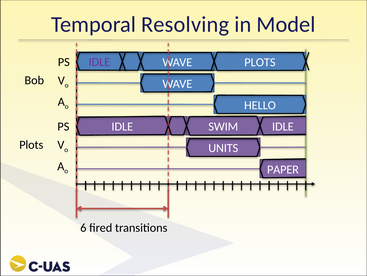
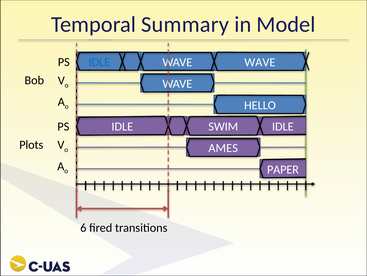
Resolving: Resolving -> Summary
IDLE at (99, 62) colour: purple -> blue
PLOTS at (260, 62): PLOTS -> WAVE
UNITS: UNITS -> AMES
